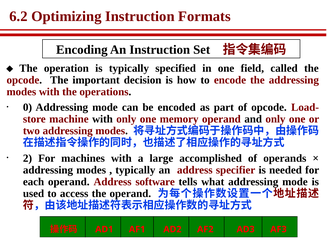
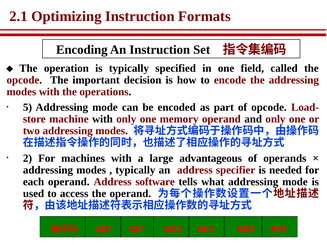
6.2: 6.2 -> 2.1
0: 0 -> 5
accomplished: accomplished -> advantageous
